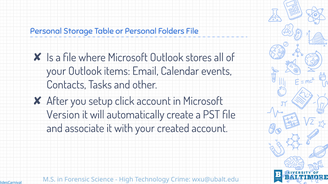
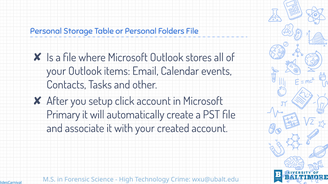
Version: Version -> Primary
